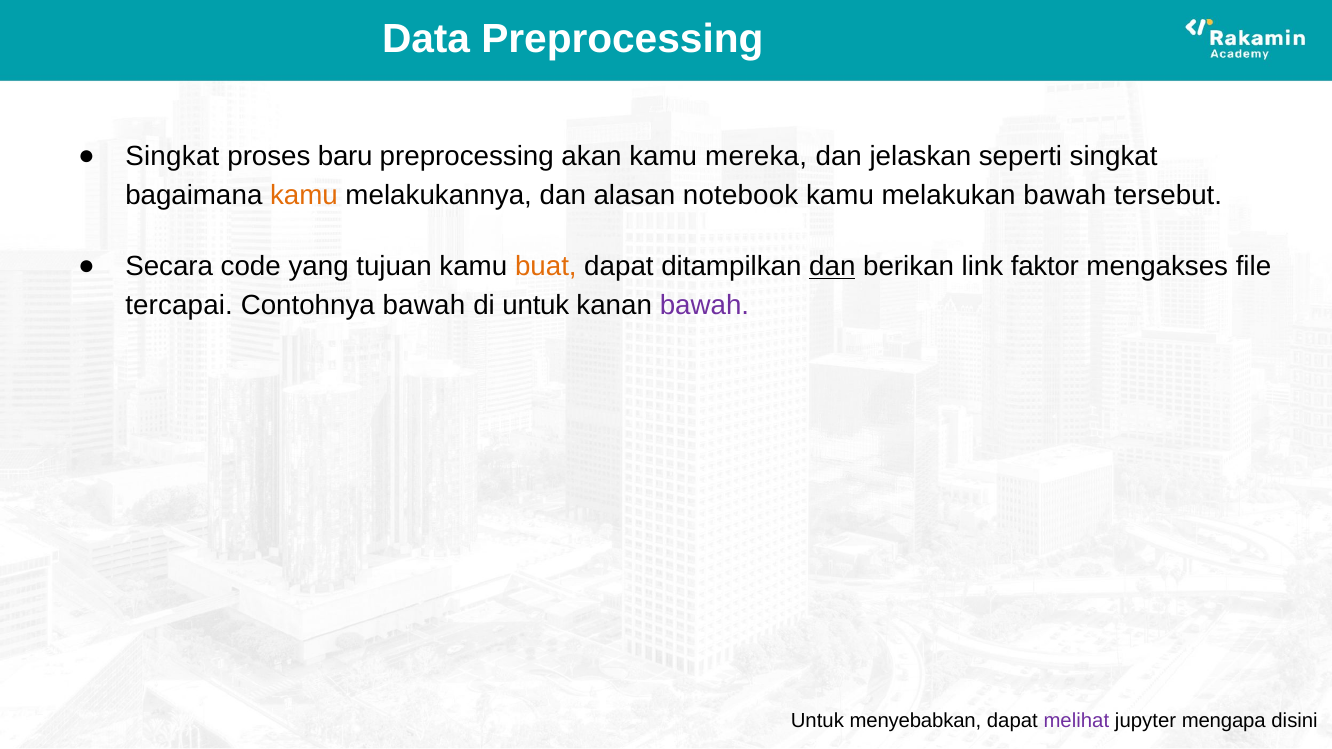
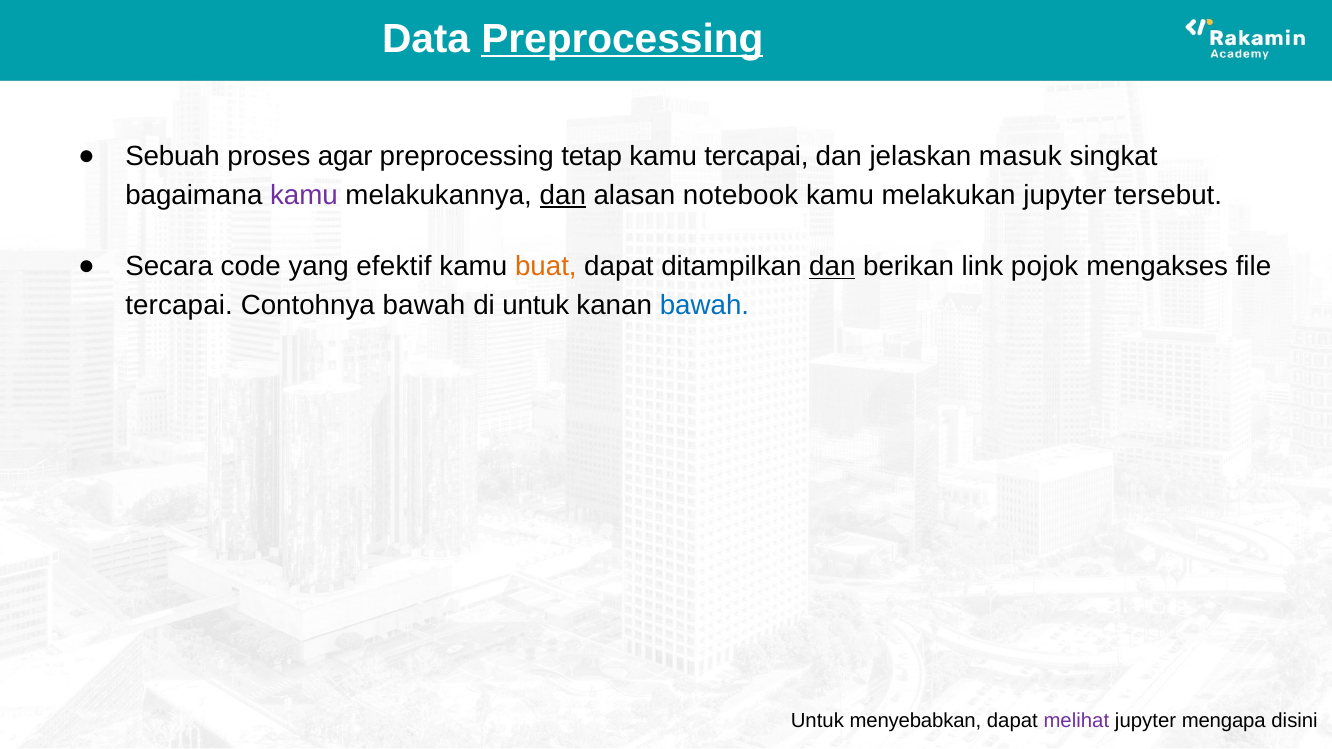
Preprocessing at (622, 39) underline: none -> present
Singkat at (172, 157): Singkat -> Sebuah
baru: baru -> agar
akan: akan -> tetap
kamu mereka: mereka -> tercapai
seperti: seperti -> masuk
kamu at (304, 195) colour: orange -> purple
dan at (563, 195) underline: none -> present
melakukan bawah: bawah -> jupyter
tujuan: tujuan -> efektif
faktor: faktor -> pojok
bawah at (704, 305) colour: purple -> blue
